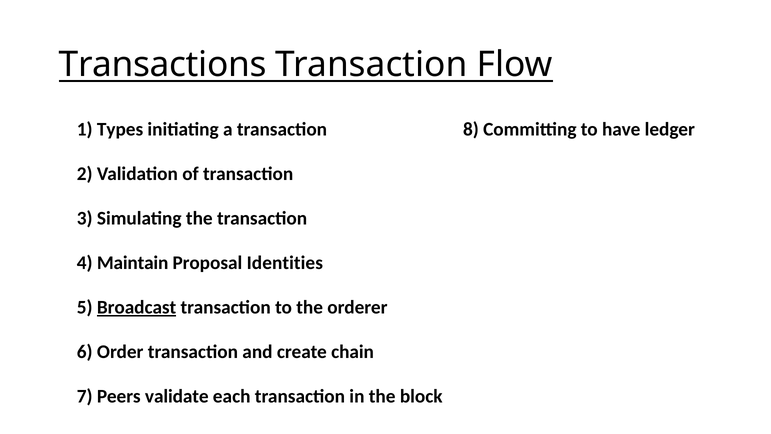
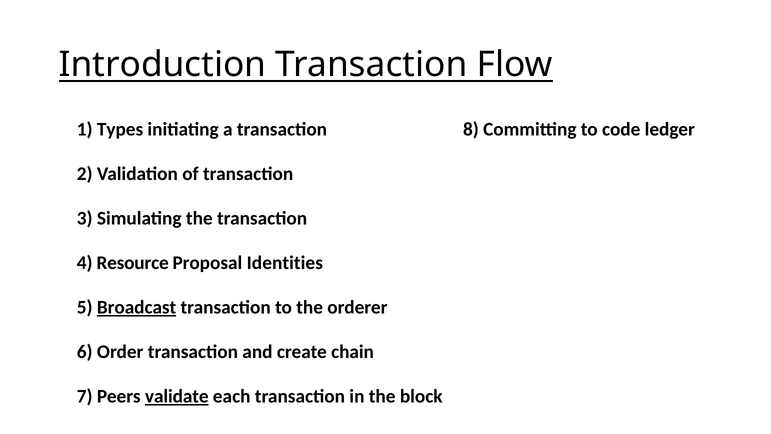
Transactions: Transactions -> Introduction
have: have -> code
Maintain: Maintain -> Resource
validate underline: none -> present
